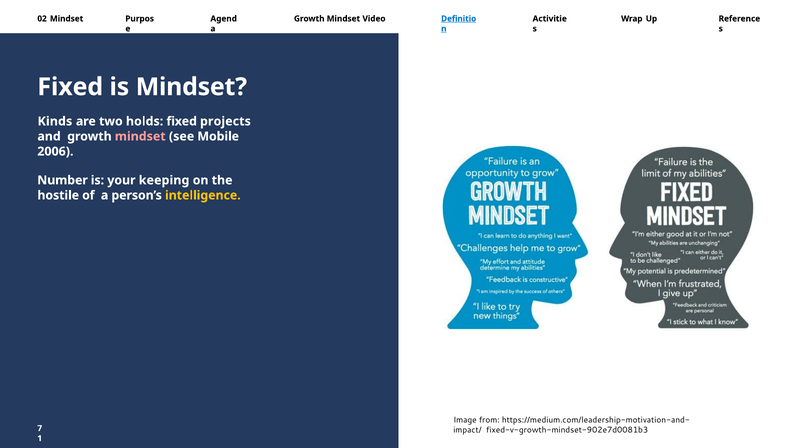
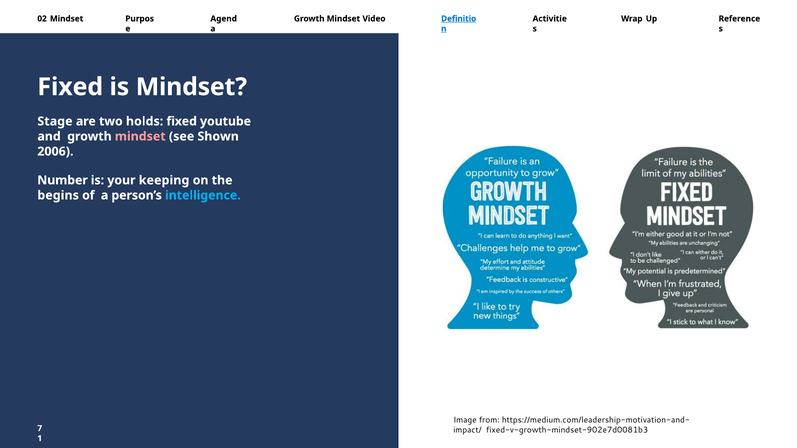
Kinds: Kinds -> Stage
projects: projects -> youtube
Mobile: Mobile -> Shown
hostile: hostile -> begins
intelligence colour: yellow -> light blue
